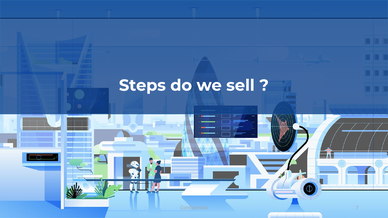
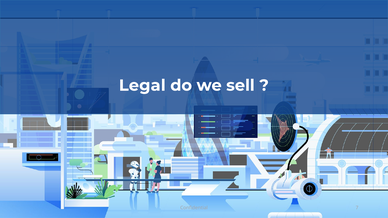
Steps: Steps -> Legal
